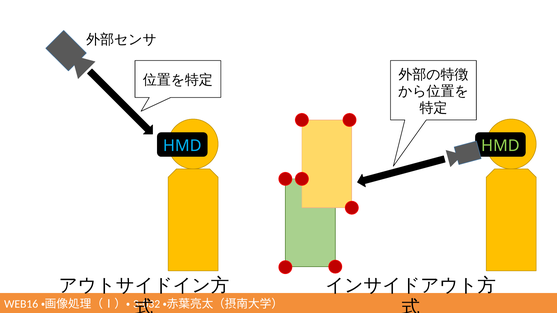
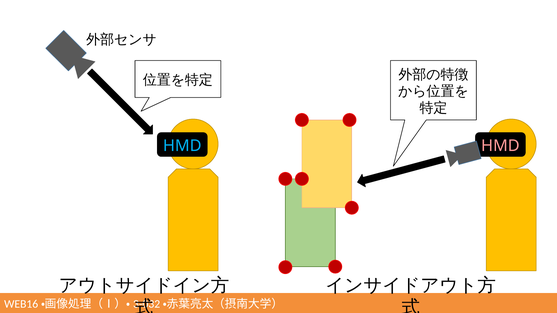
HMD at (500, 146) colour: light green -> pink
